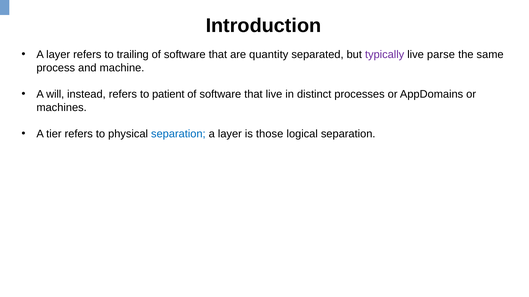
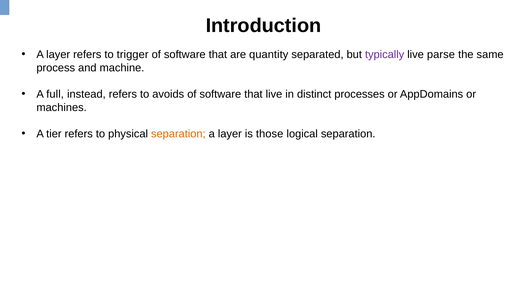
trailing: trailing -> trigger
will: will -> full
patient: patient -> avoids
separation at (178, 134) colour: blue -> orange
